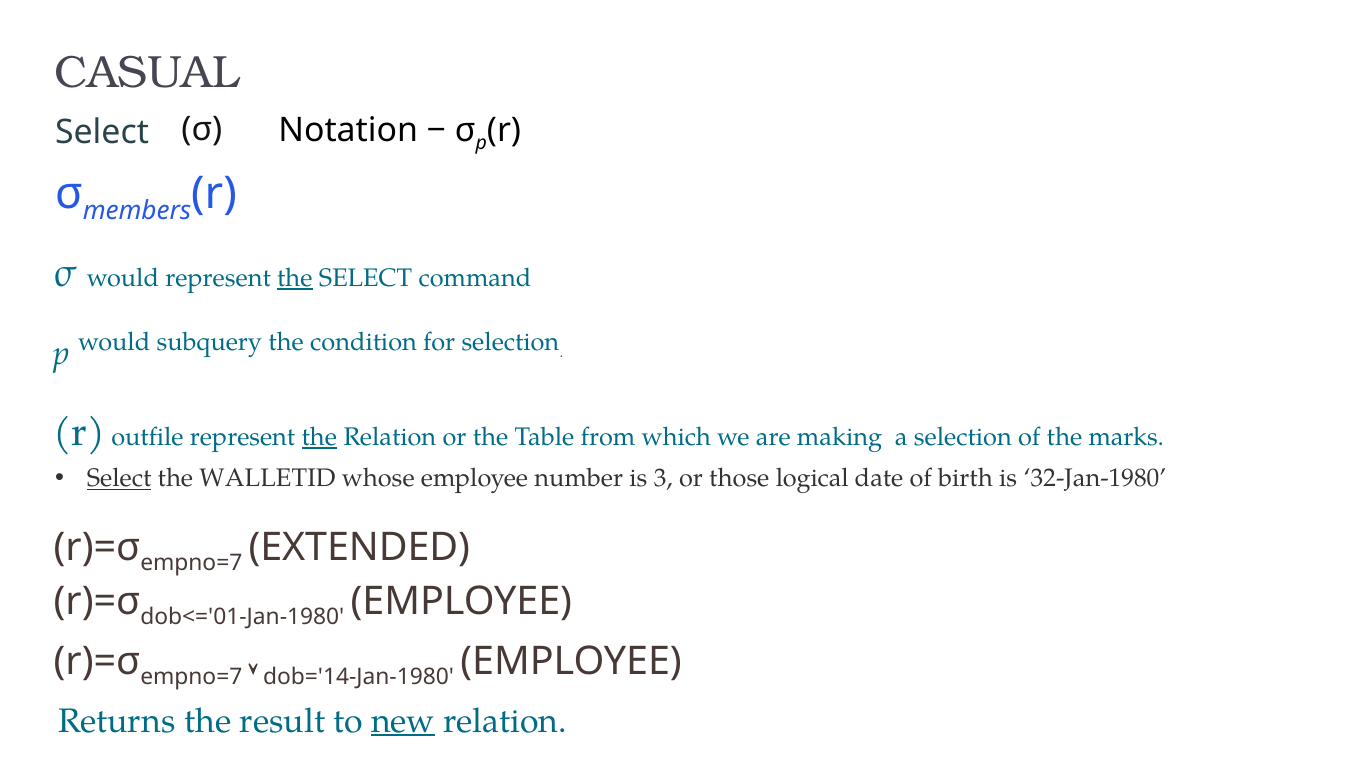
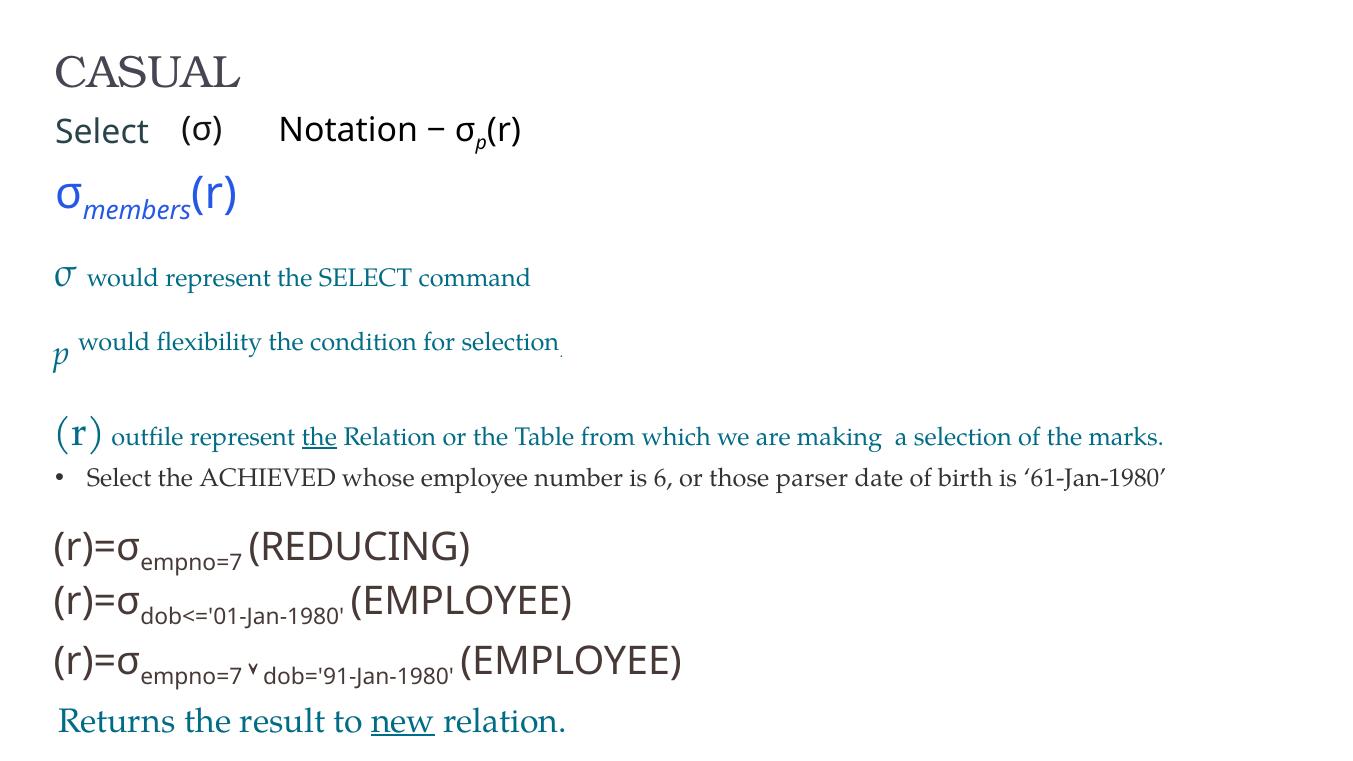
the at (295, 278) underline: present -> none
subquery: subquery -> flexibility
Select at (119, 479) underline: present -> none
WALLETID: WALLETID -> ACHIEVED
3: 3 -> 6
logical: logical -> parser
32-Jan-1980: 32-Jan-1980 -> 61-Jan-1980
EXTENDED: EXTENDED -> REDUCING
dob='14-Jan-1980: dob='14-Jan-1980 -> dob='91-Jan-1980
